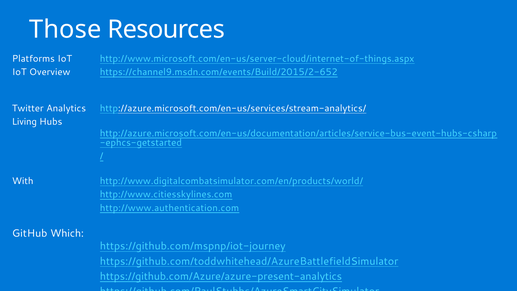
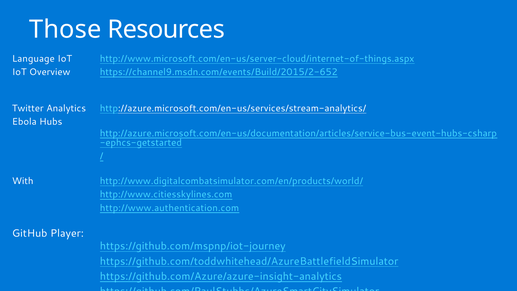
Platforms: Platforms -> Language
Living: Living -> Ebola
Which: Which -> Player
https://github.com/Azure/azure-present-analytics: https://github.com/Azure/azure-present-analytics -> https://github.com/Azure/azure-insight-analytics
